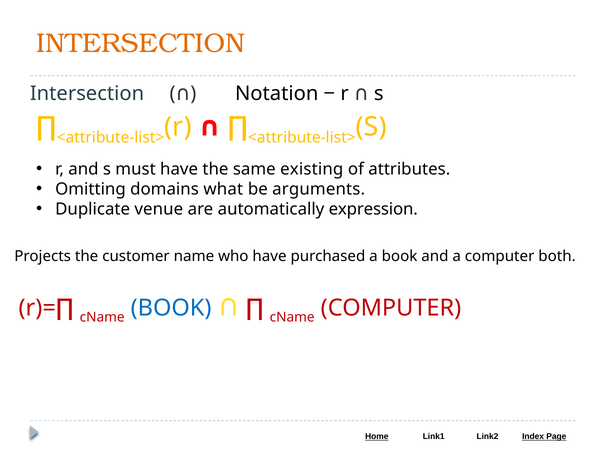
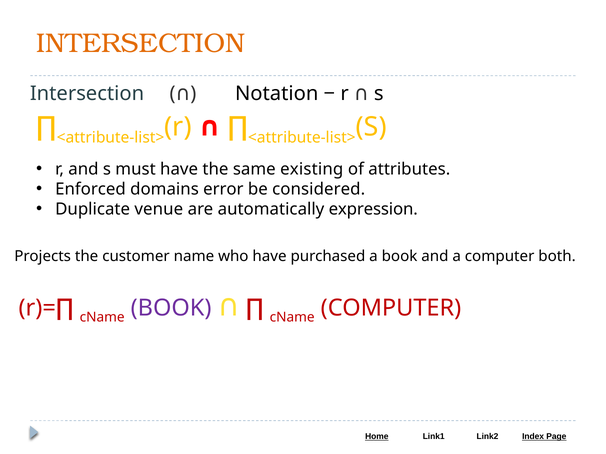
Omitting: Omitting -> Enforced
what: what -> error
arguments: arguments -> considered
BOOK at (171, 308) colour: blue -> purple
